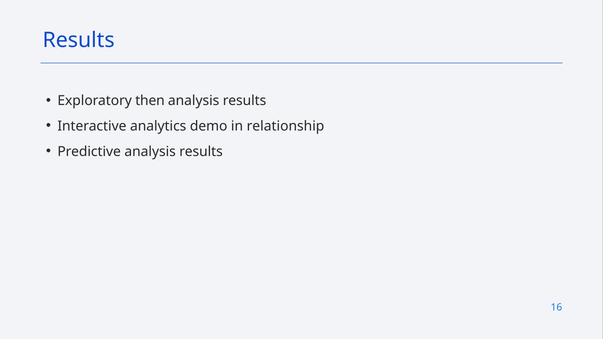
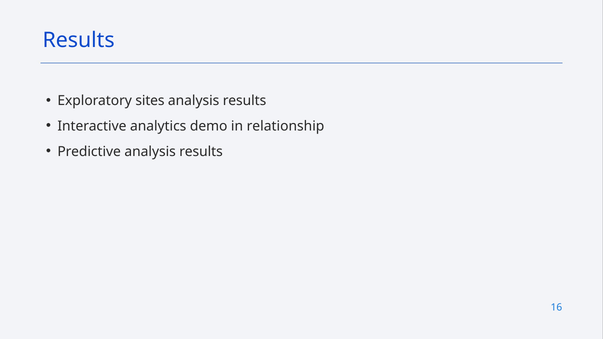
then: then -> sites
